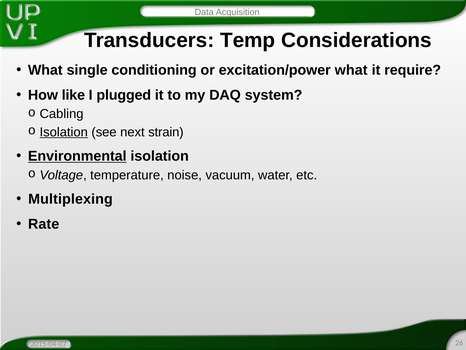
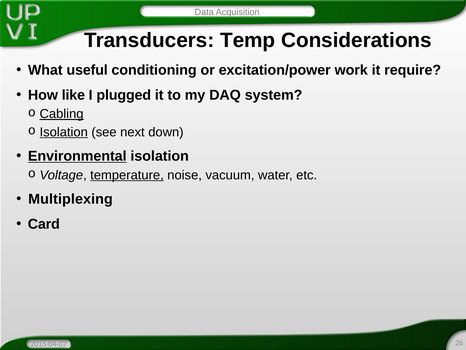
single: single -> useful
excitation/power what: what -> work
Cabling underline: none -> present
strain: strain -> down
temperature underline: none -> present
Rate: Rate -> Card
